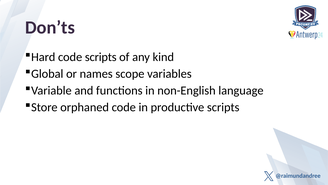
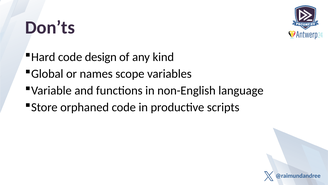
code scripts: scripts -> design
